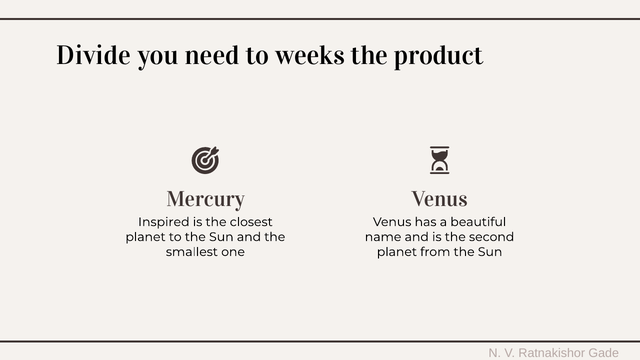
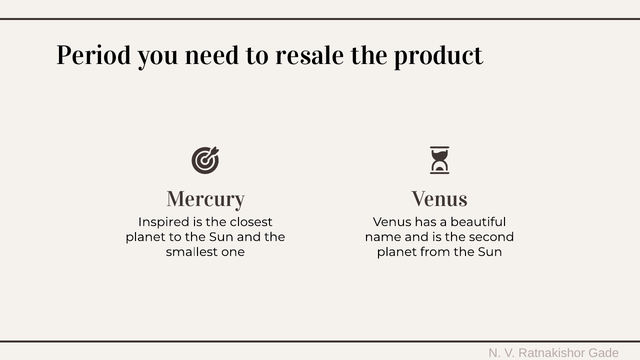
Divide: Divide -> Period
weeks: weeks -> resale
